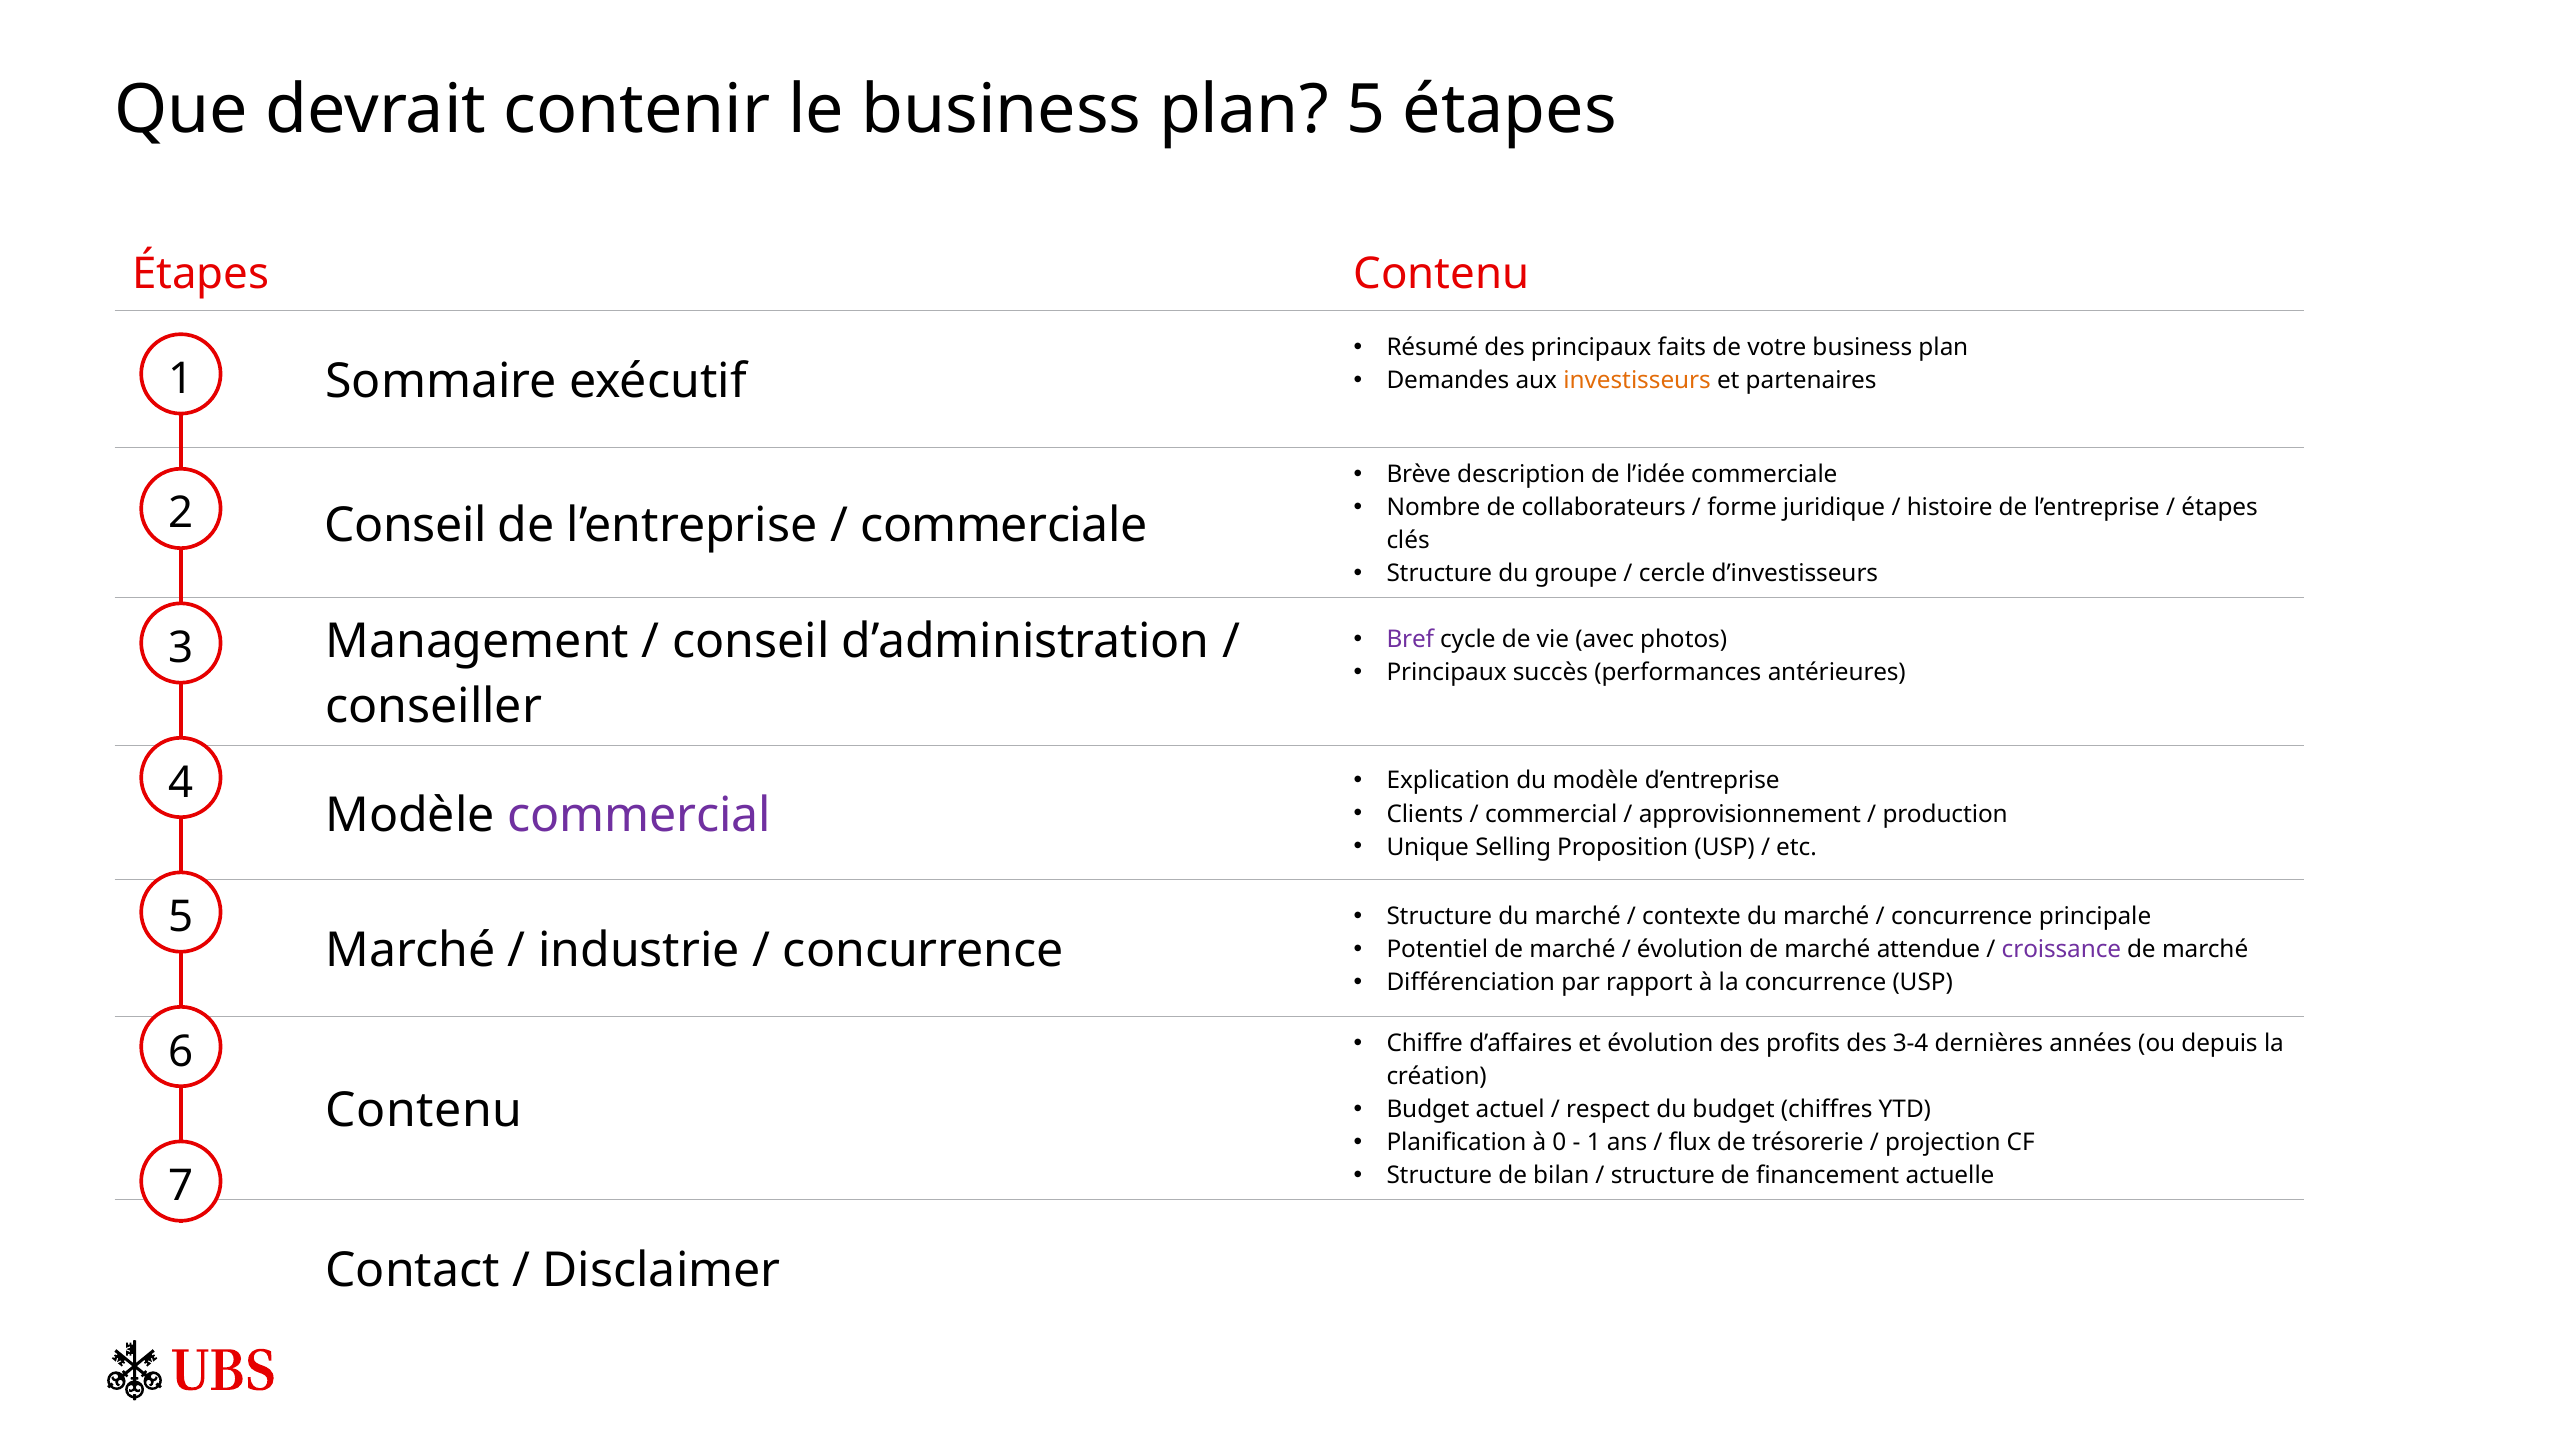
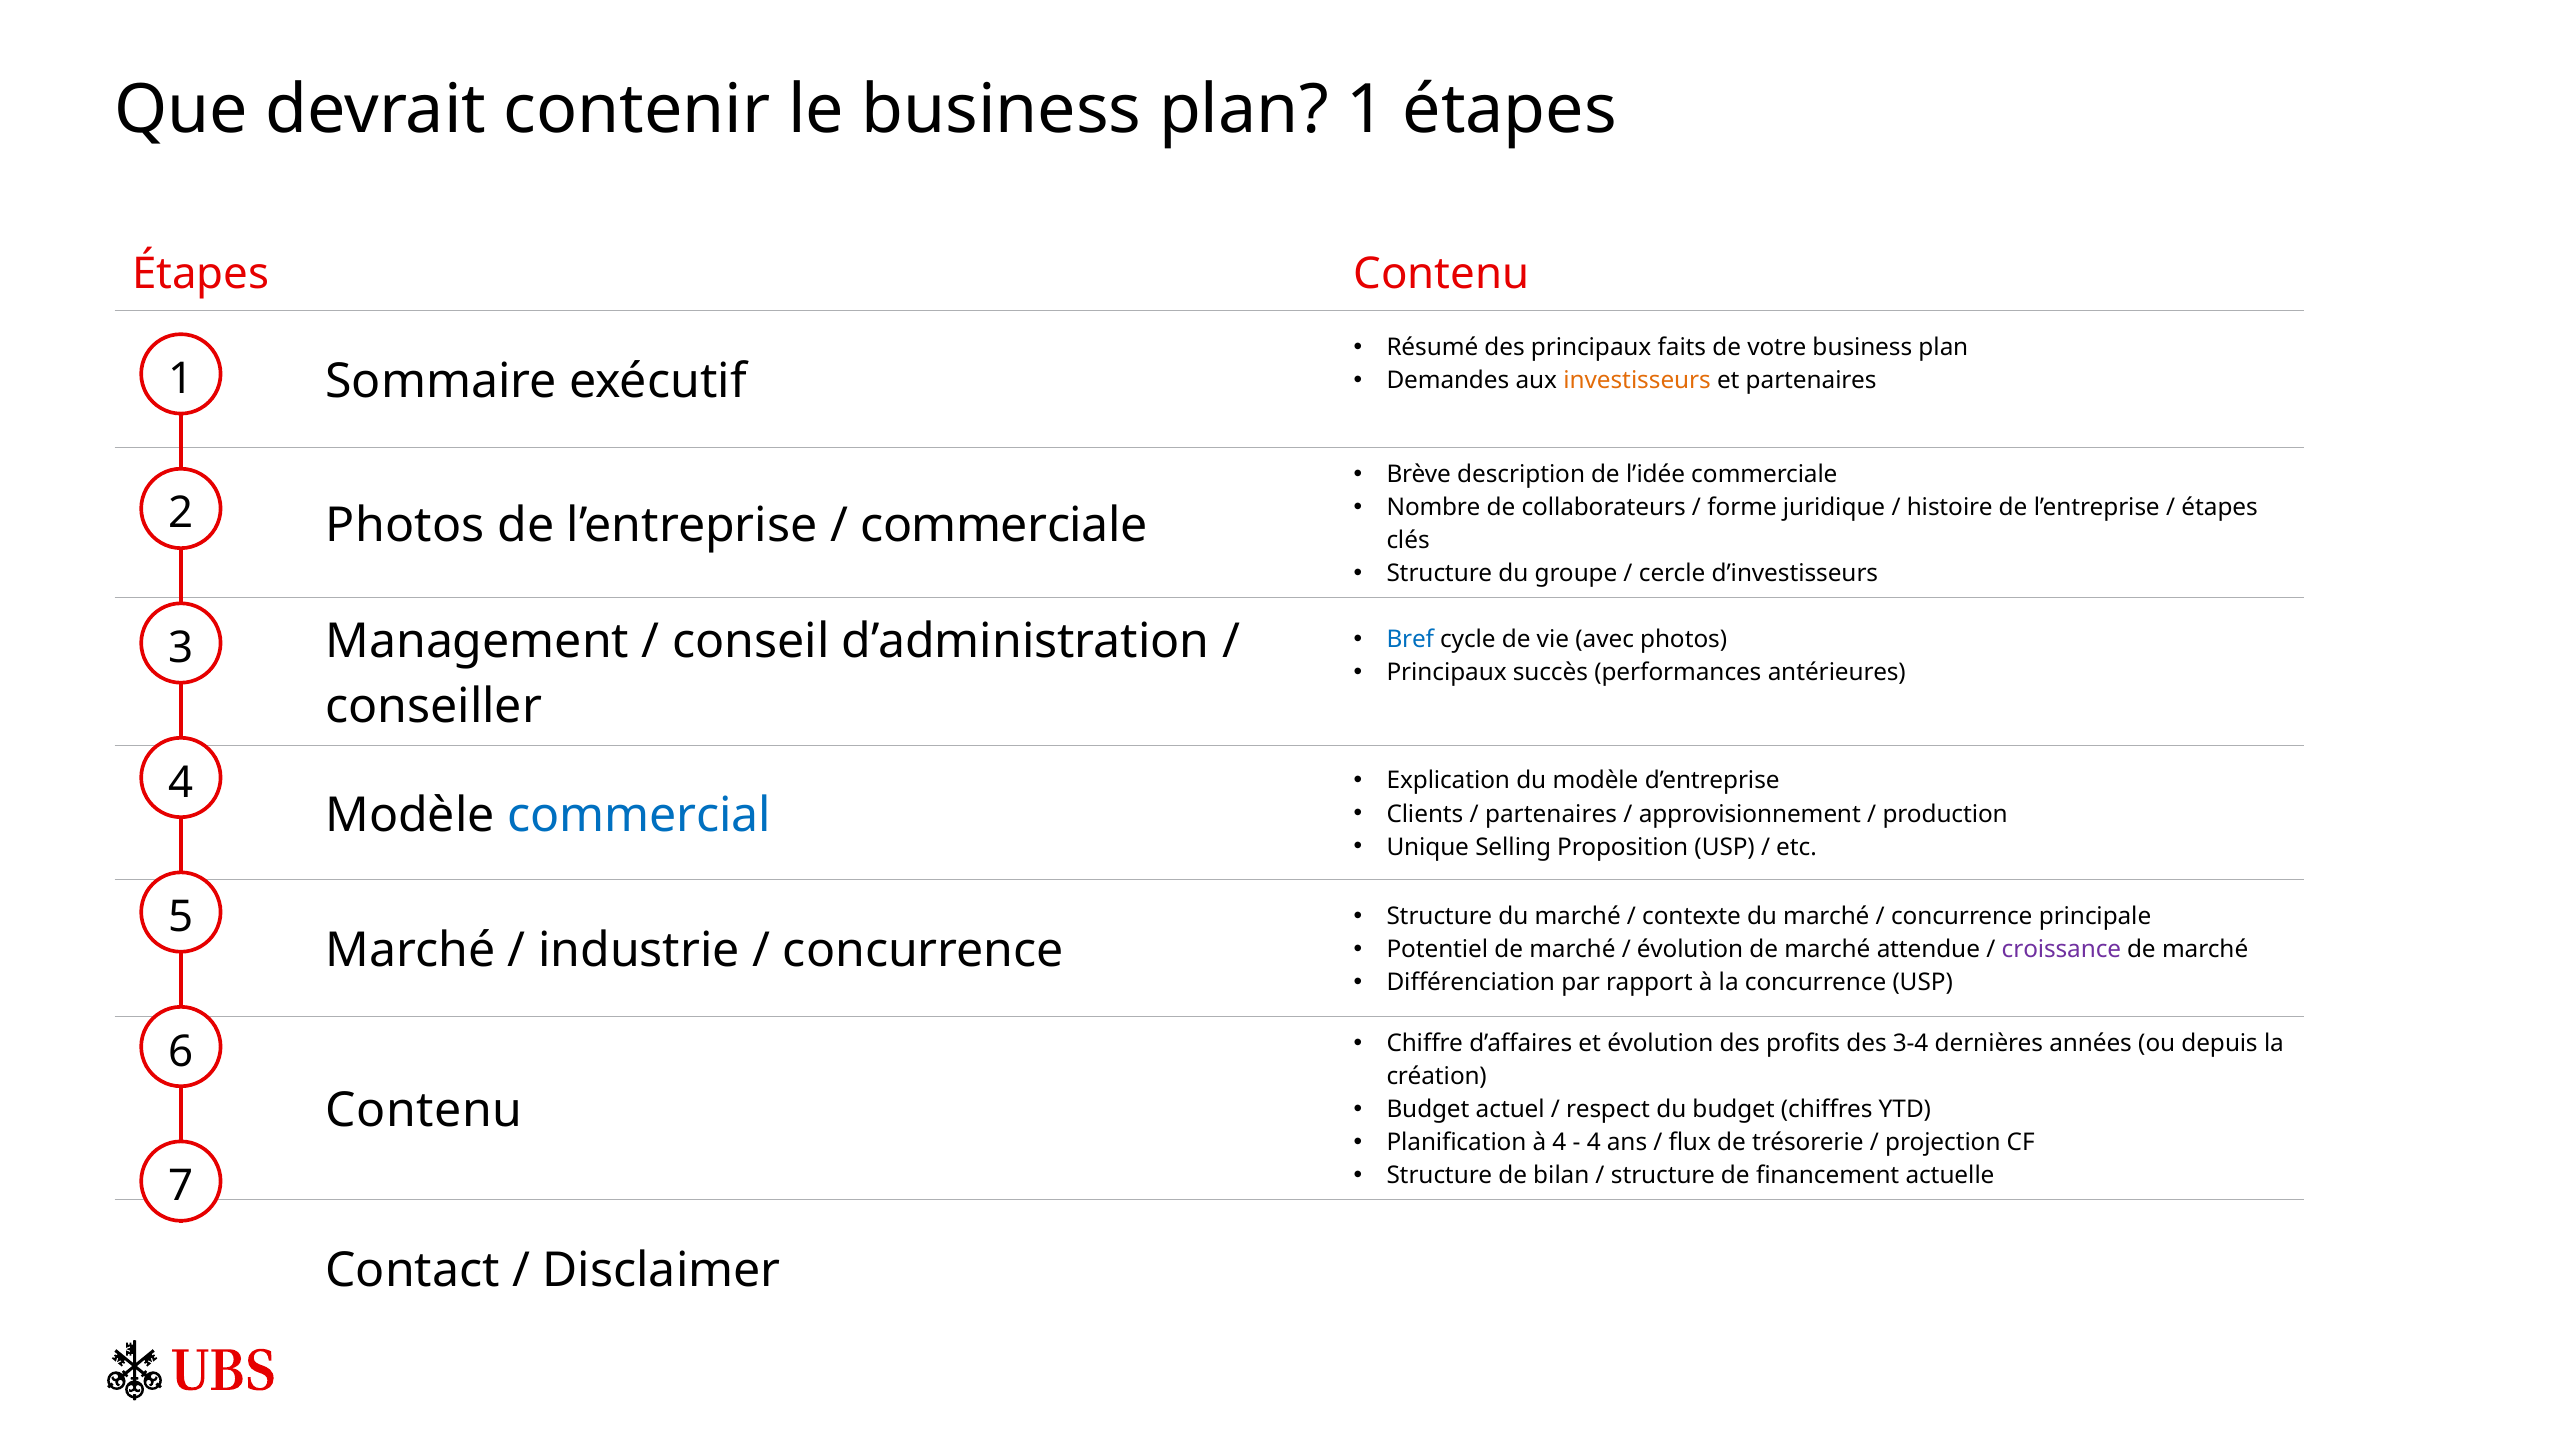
plan 5: 5 -> 1
Conseil at (406, 525): Conseil -> Photos
Bref colour: purple -> blue
commercial at (1551, 814): commercial -> partenaires
commercial at (639, 815) colour: purple -> blue
à 0: 0 -> 4
1 at (1594, 1142): 1 -> 4
